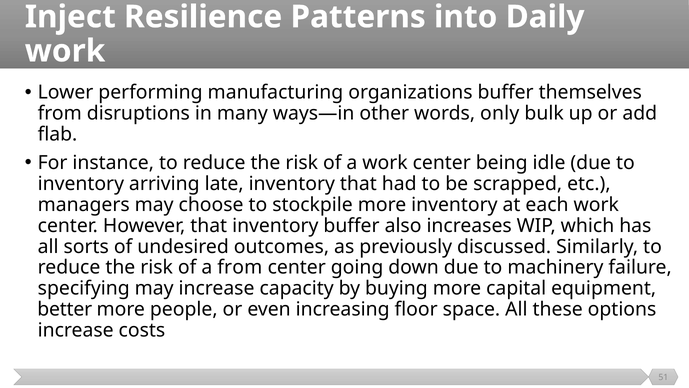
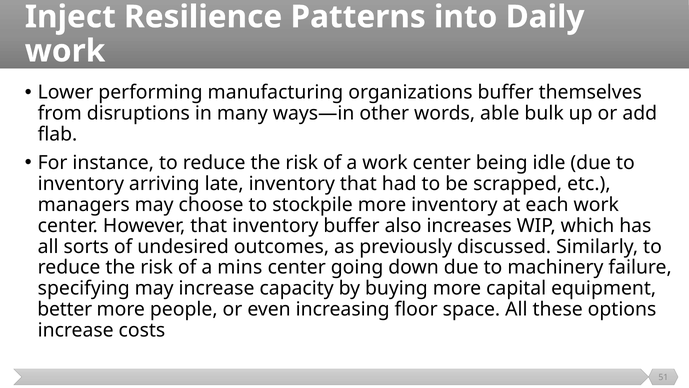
only: only -> able
a from: from -> mins
